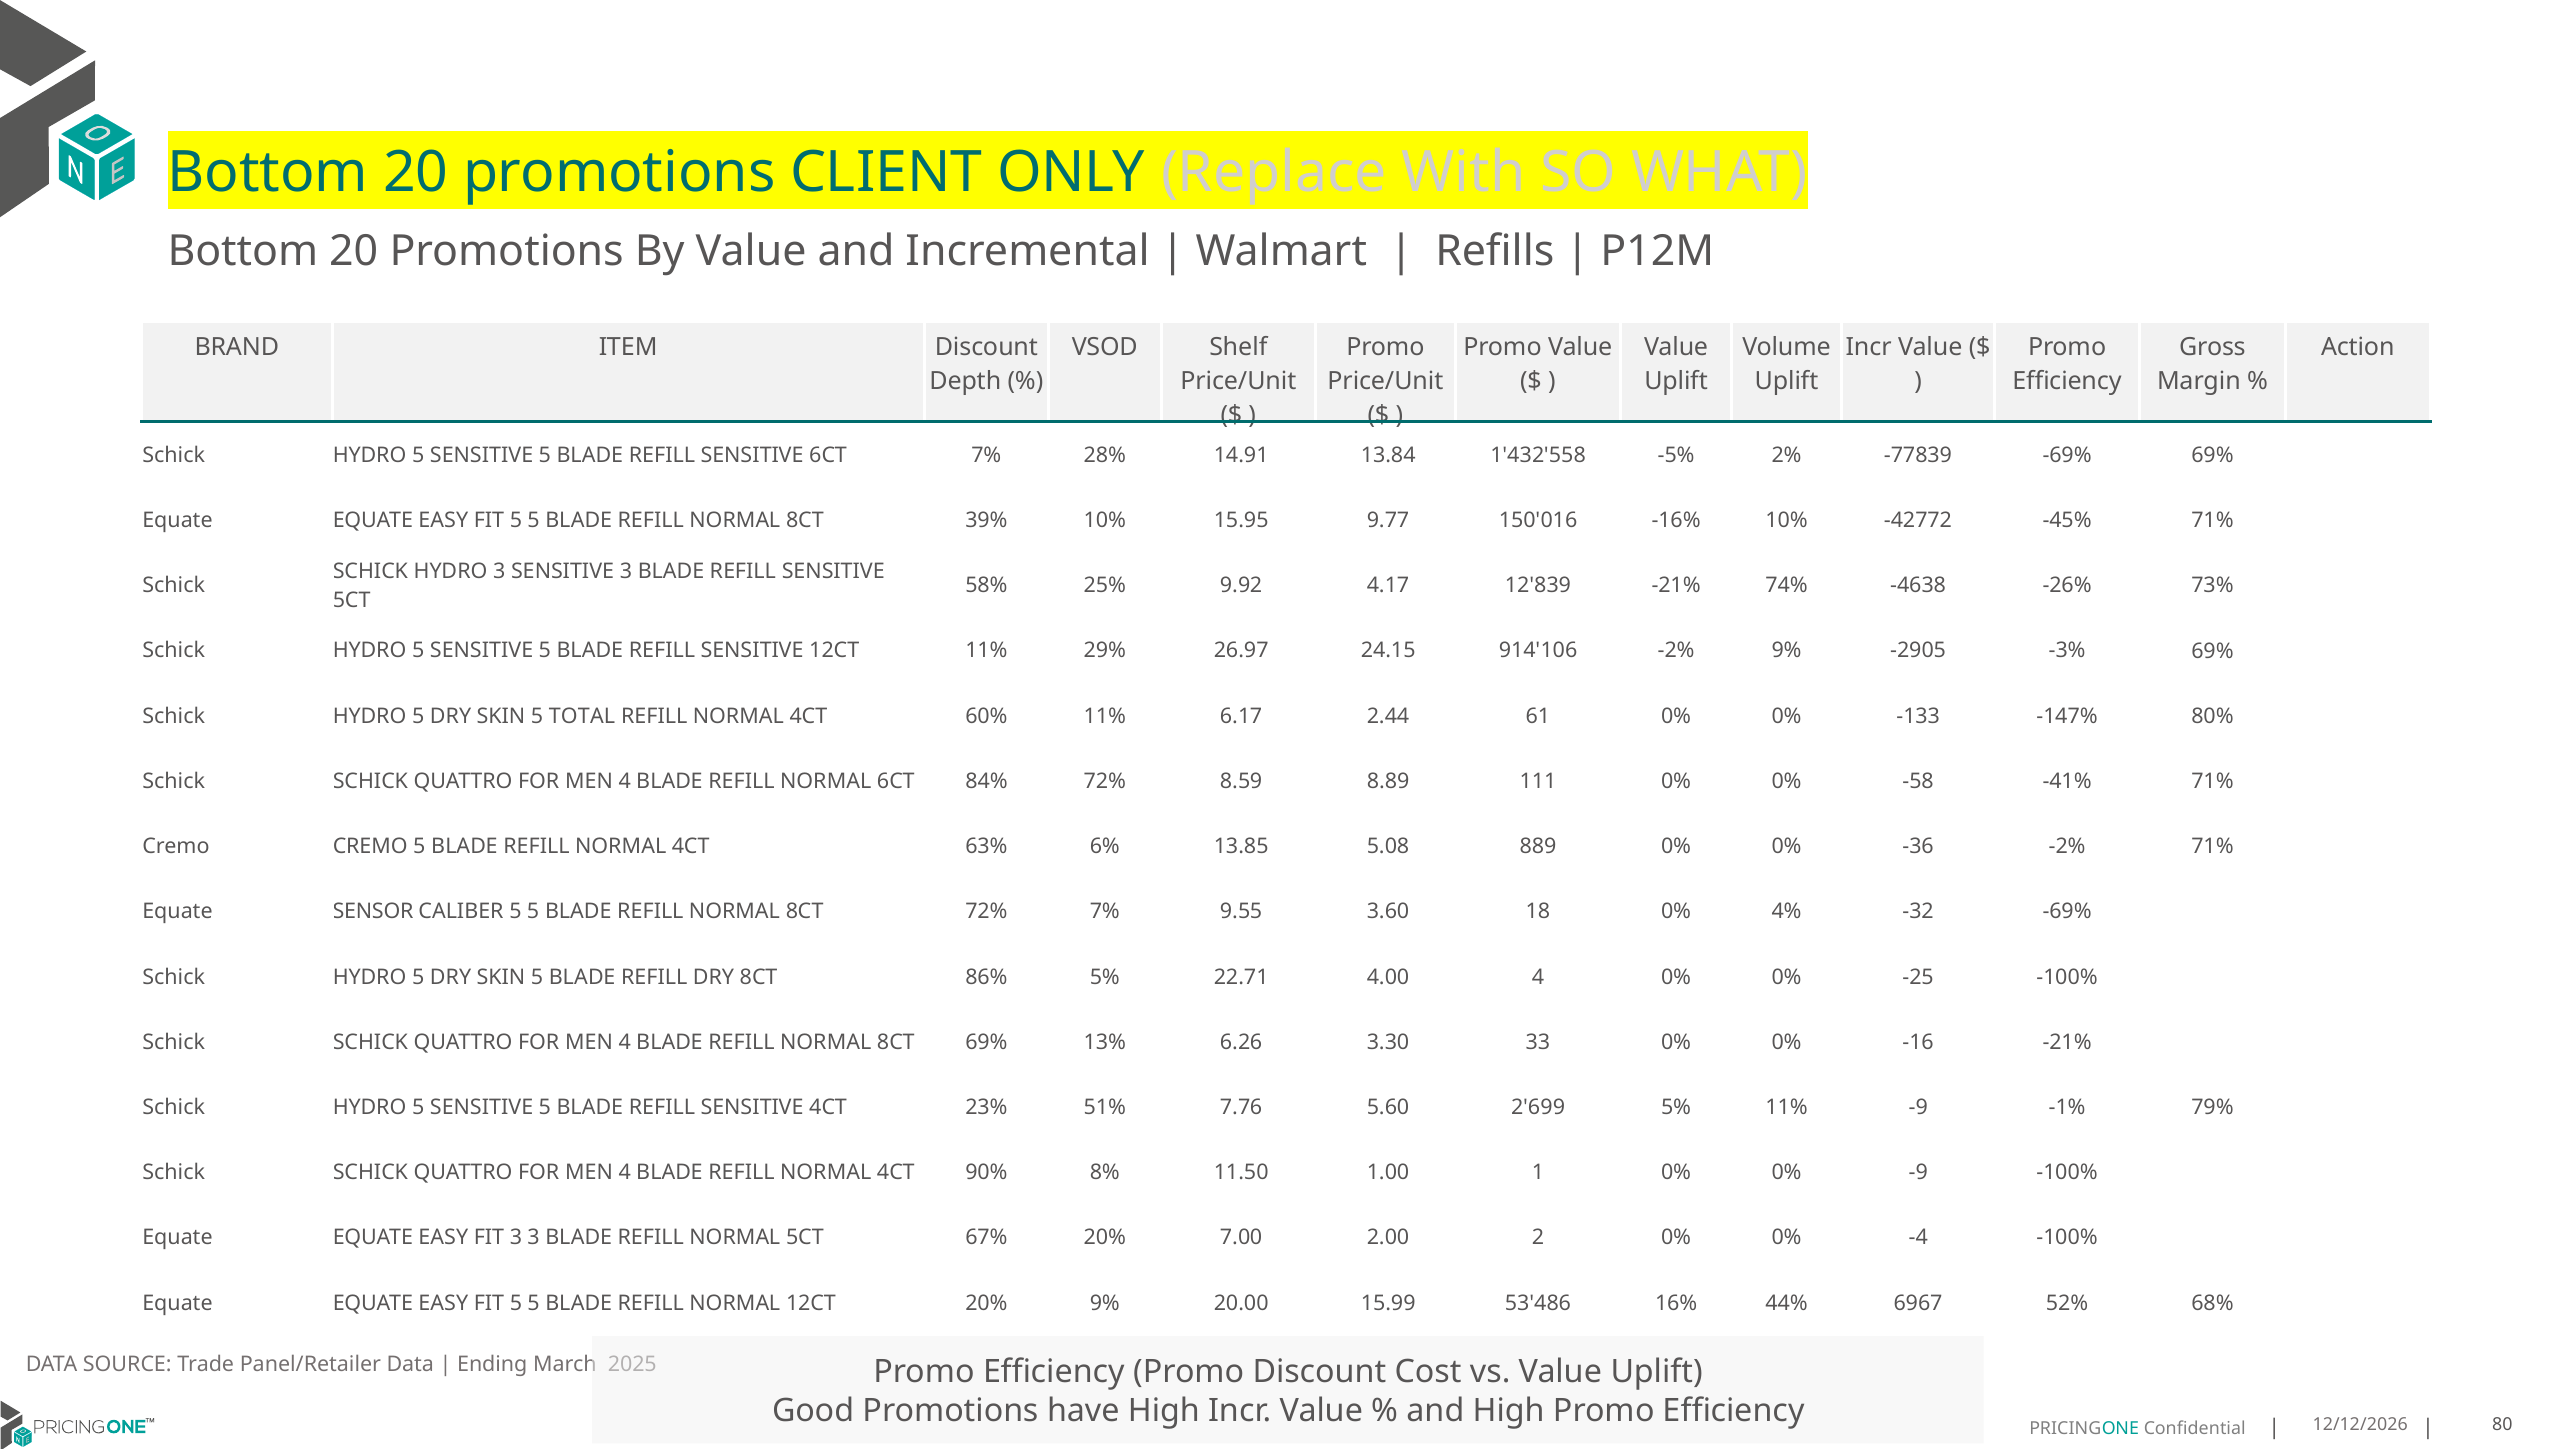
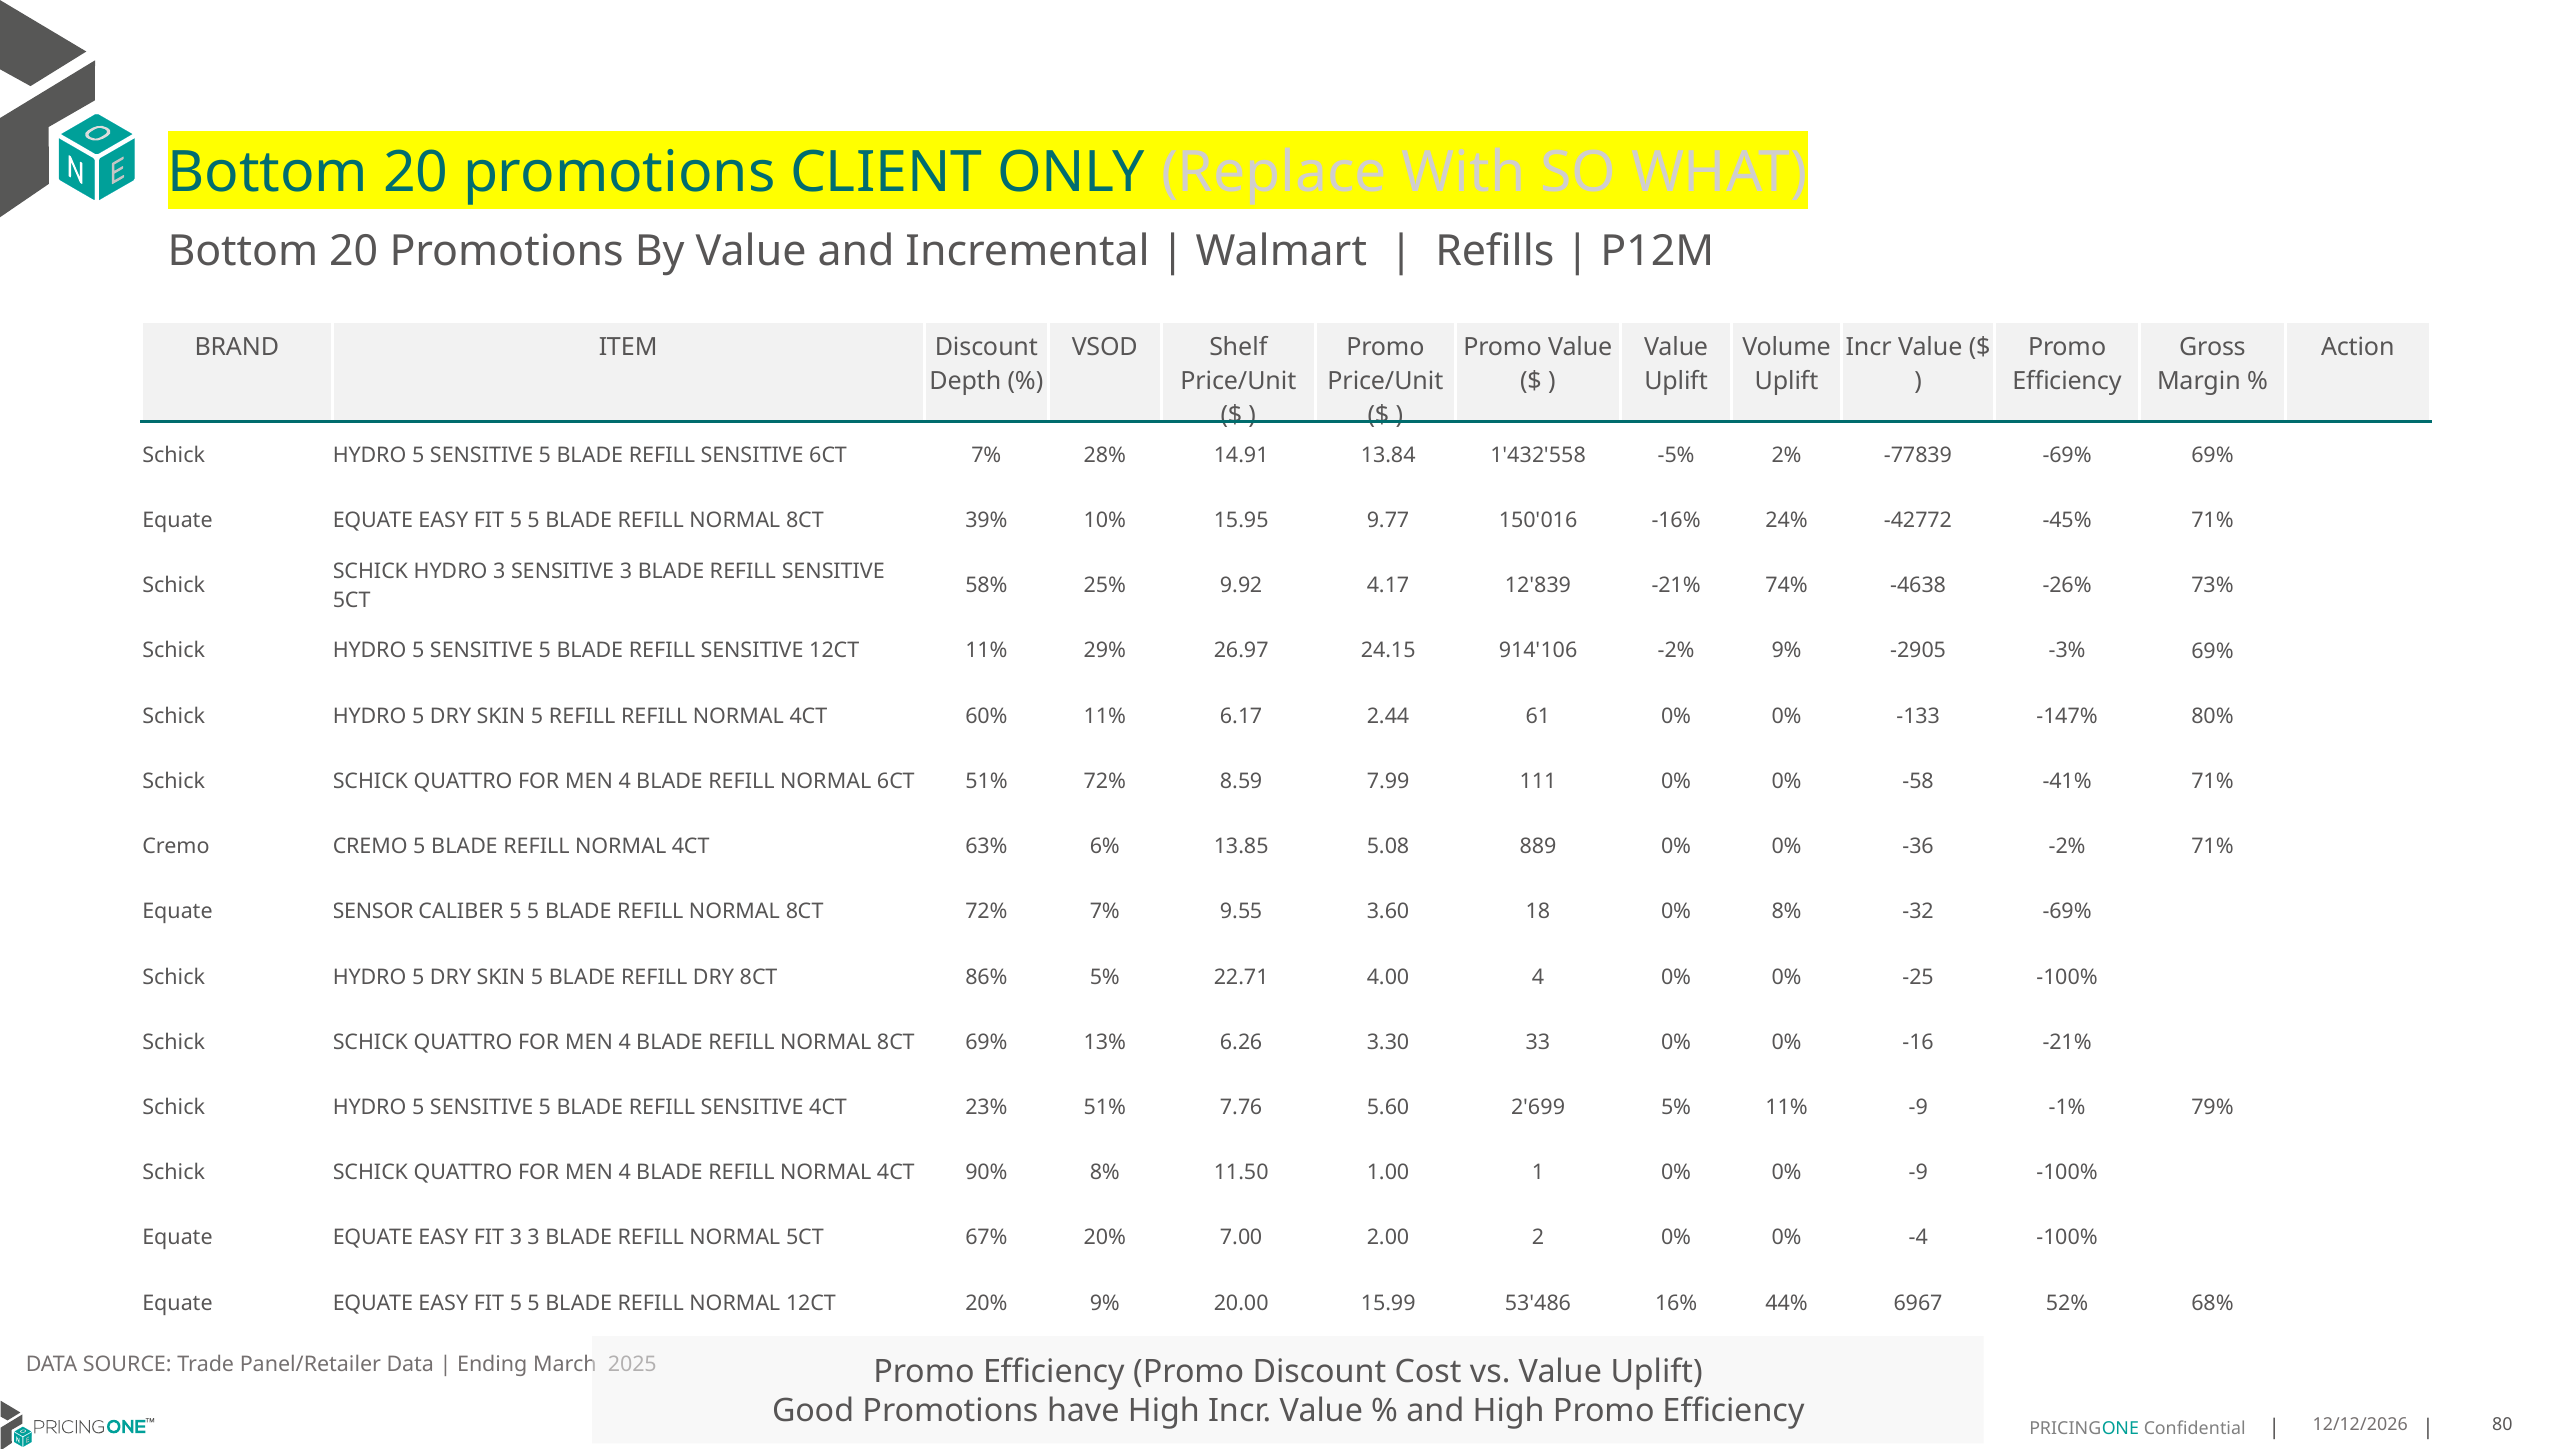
-16% 10%: 10% -> 24%
5 TOTAL: TOTAL -> REFILL
6CT 84%: 84% -> 51%
8.89: 8.89 -> 7.99
0% 4%: 4% -> 8%
